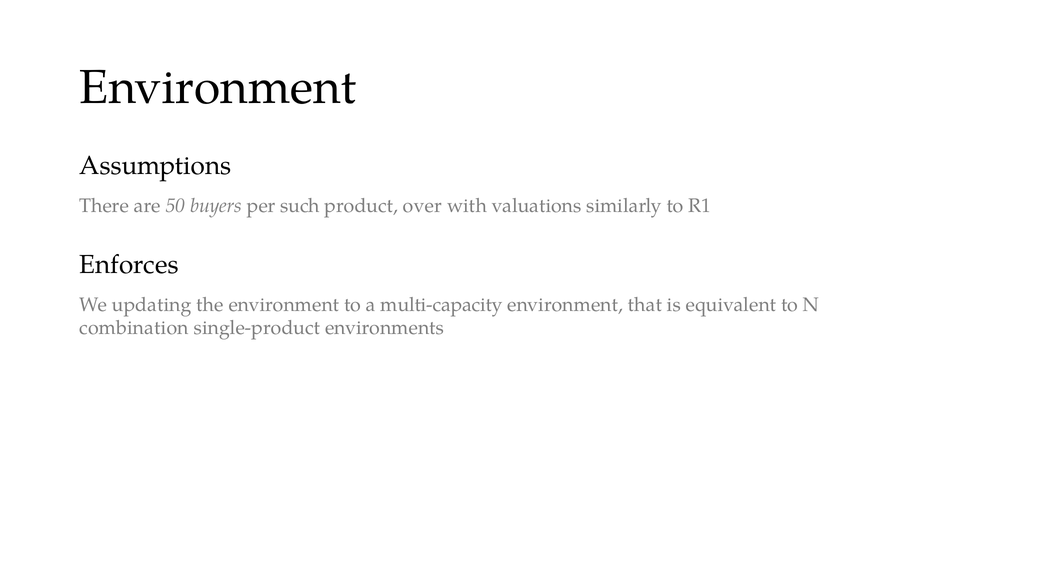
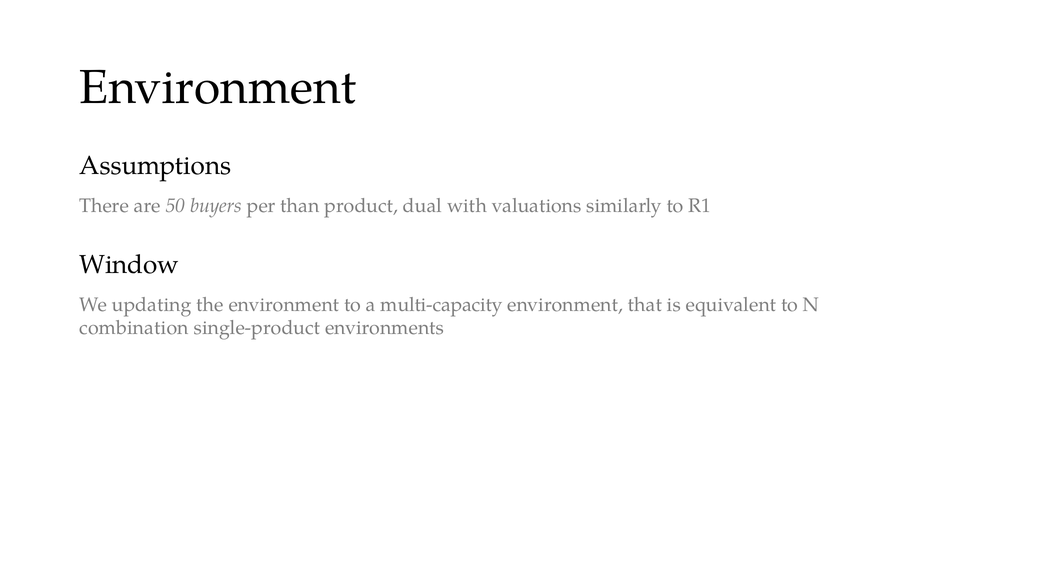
such: such -> than
over: over -> dual
Enforces: Enforces -> Window
